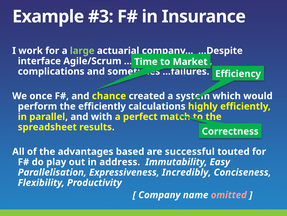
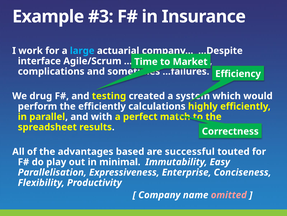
large colour: light green -> light blue
once: once -> drug
chance: chance -> testing
address: address -> minimal
Incredibly: Incredibly -> Enterprise
